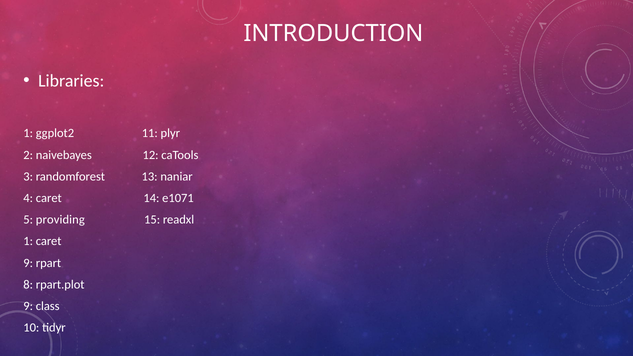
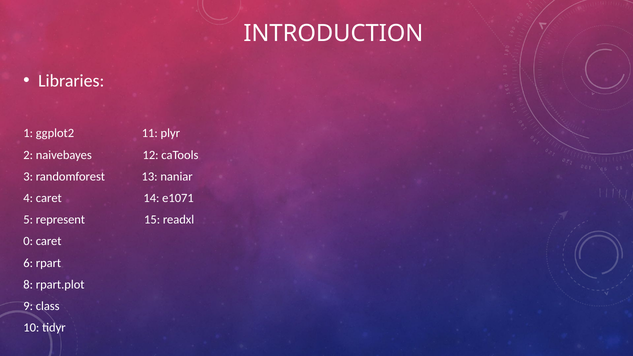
providing: providing -> represent
1 at (28, 241): 1 -> 0
9 at (28, 263): 9 -> 6
